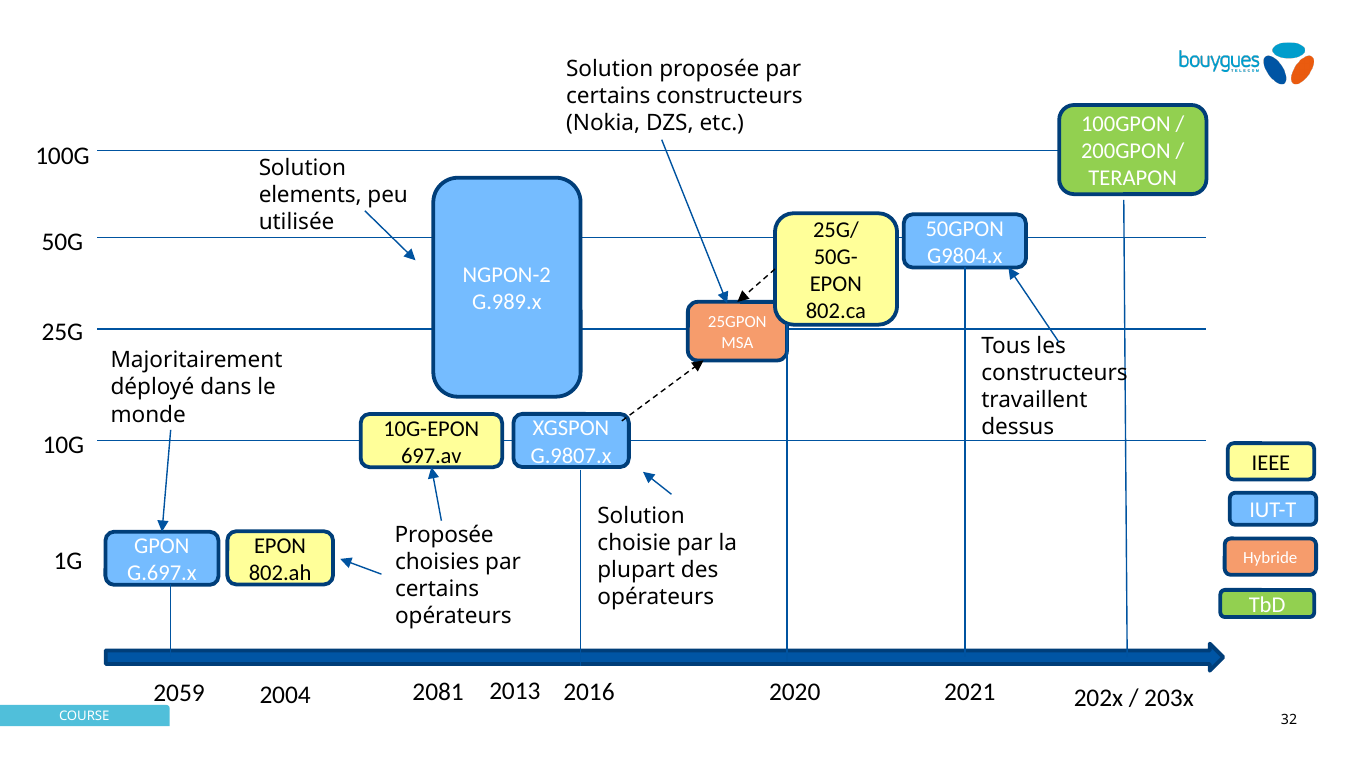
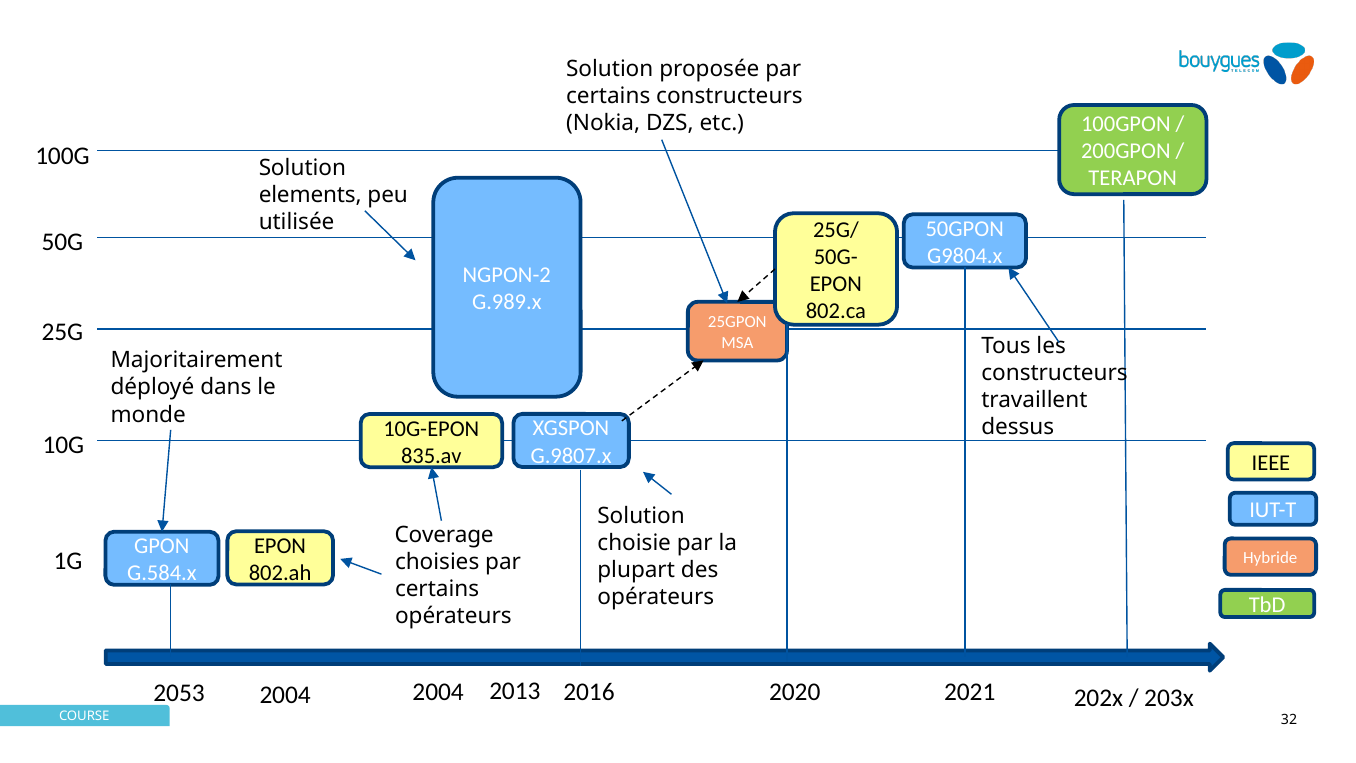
697.av: 697.av -> 835.av
Proposée at (444, 535): Proposée -> Coverage
G.697.x: G.697.x -> G.584.x
2059: 2059 -> 2053
2004 2081: 2081 -> 2004
